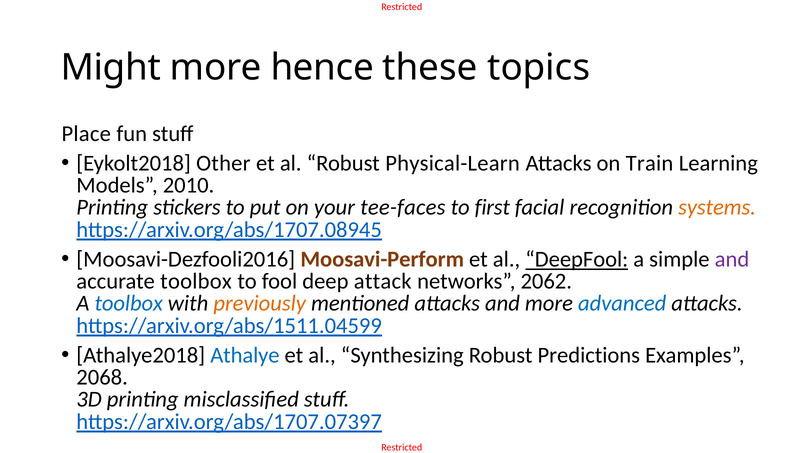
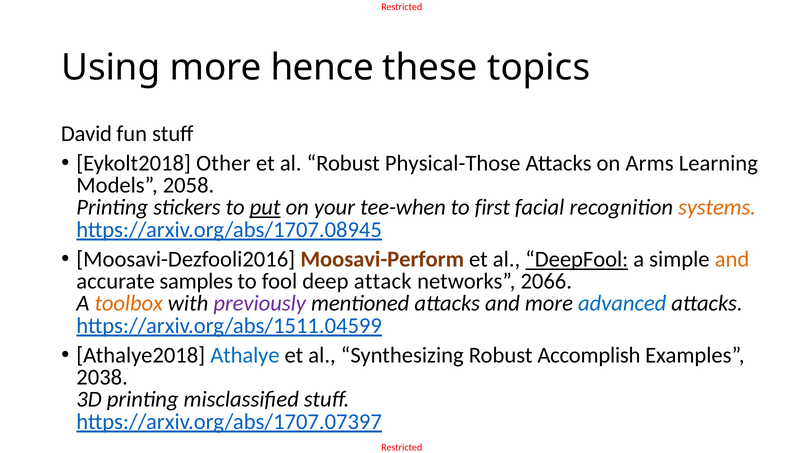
Might: Might -> Using
Place: Place -> David
Physical-Learn: Physical-Learn -> Physical-Those
Train: Train -> Arms
2010: 2010 -> 2058
put underline: none -> present
tee-faces: tee-faces -> tee-when
and at (732, 259) colour: purple -> orange
accurate toolbox: toolbox -> samples
2062: 2062 -> 2066
toolbox at (129, 303) colour: blue -> orange
previously colour: orange -> purple
Predictions: Predictions -> Accomplish
2068: 2068 -> 2038
